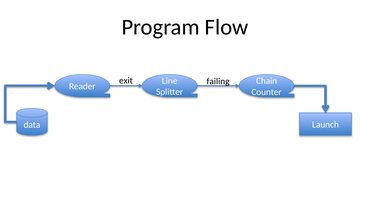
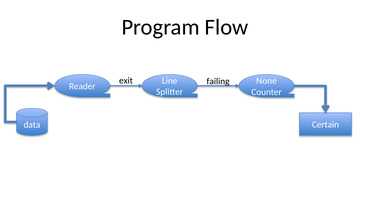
Chain: Chain -> None
Launch: Launch -> Certain
